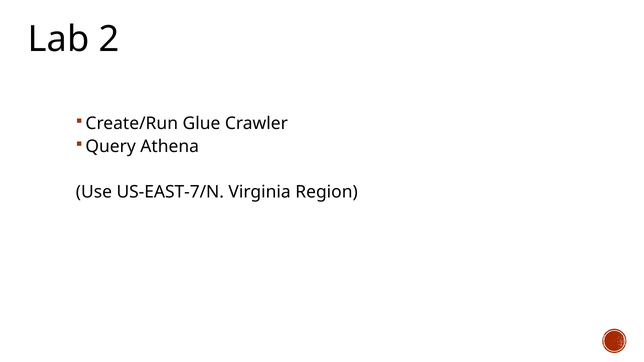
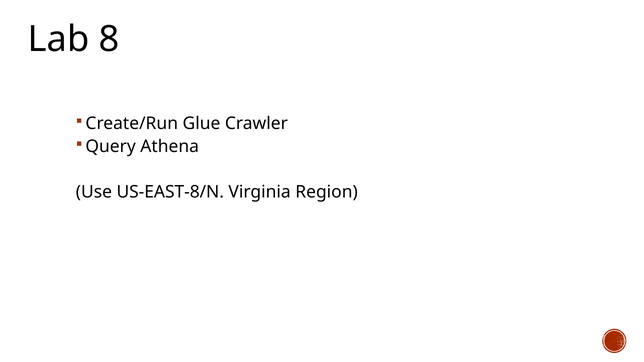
2: 2 -> 8
US-EAST-7/N: US-EAST-7/N -> US-EAST-8/N
